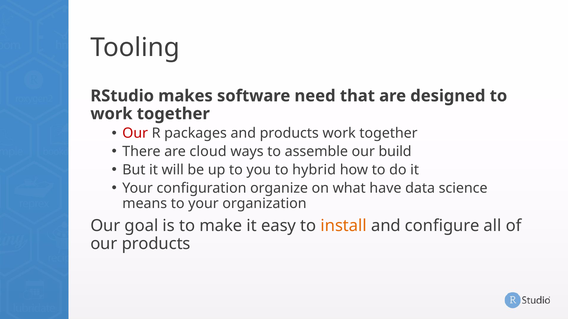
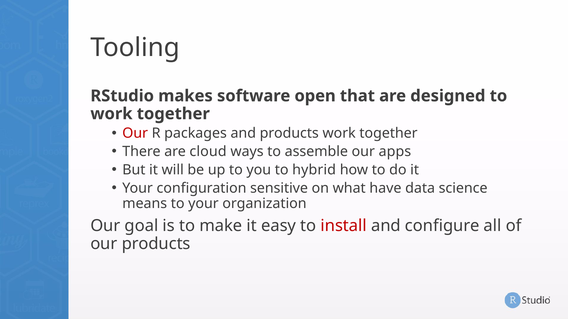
need: need -> open
build: build -> apps
organize: organize -> sensitive
install colour: orange -> red
